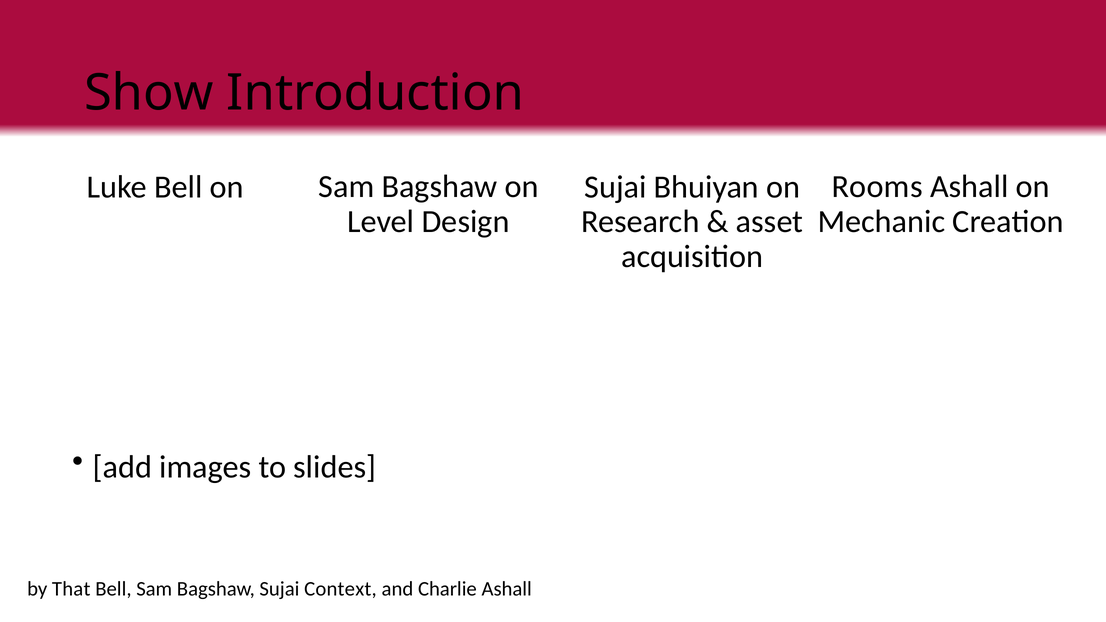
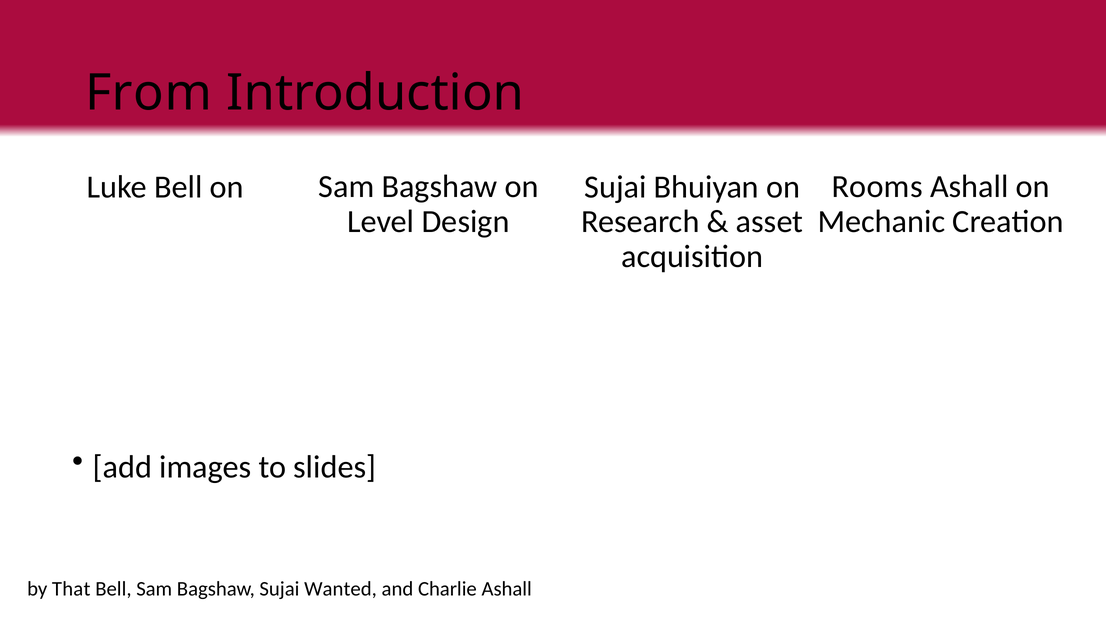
Show: Show -> From
Context: Context -> Wanted
